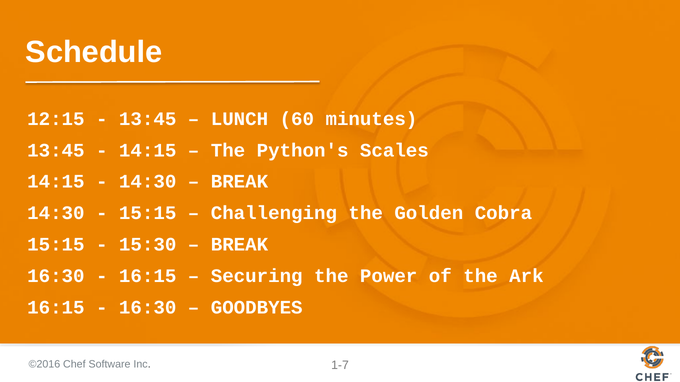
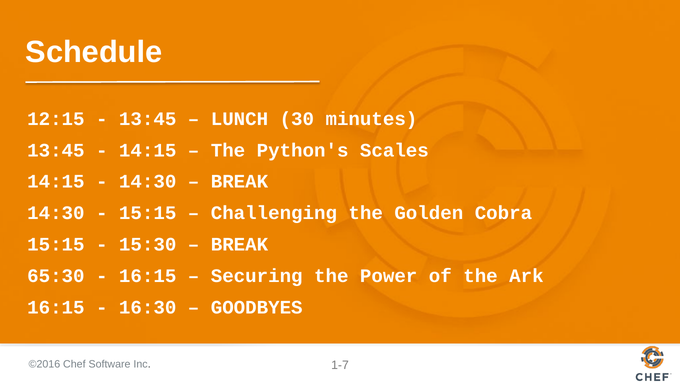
60: 60 -> 30
16:30 at (56, 276): 16:30 -> 65:30
